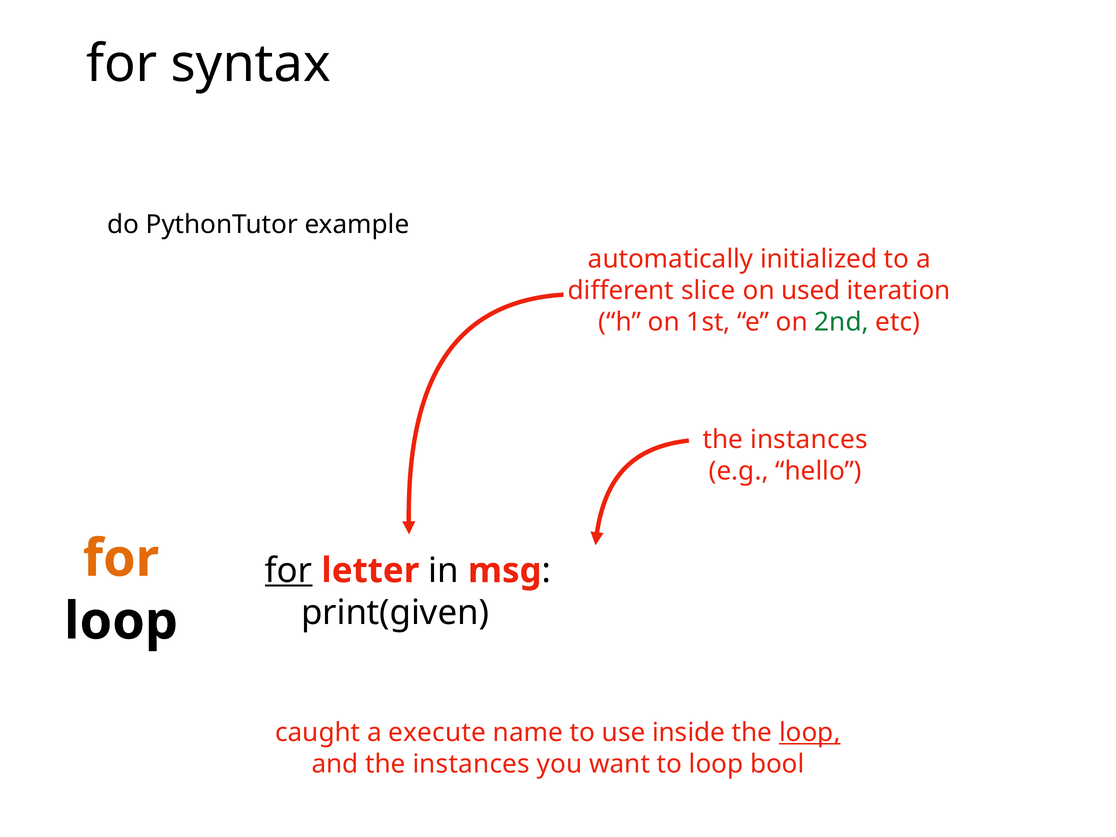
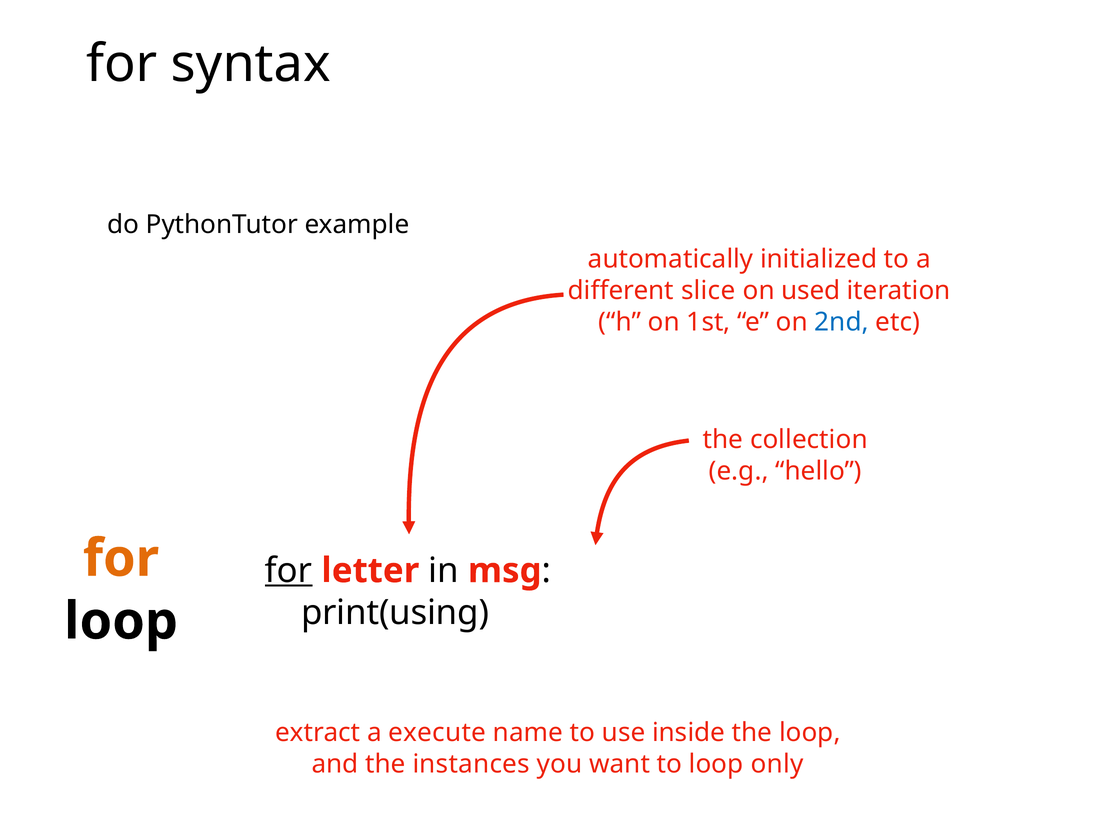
2nd colour: green -> blue
instances at (809, 440): instances -> collection
print(given: print(given -> print(using
caught: caught -> extract
loop at (810, 733) underline: present -> none
bool: bool -> only
